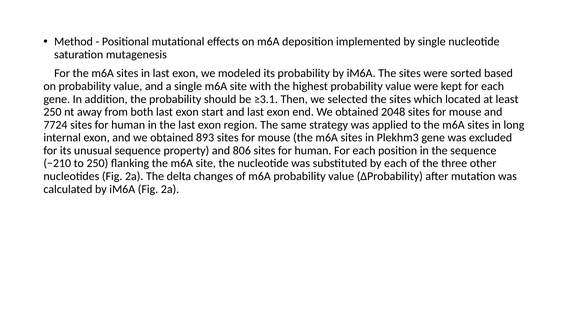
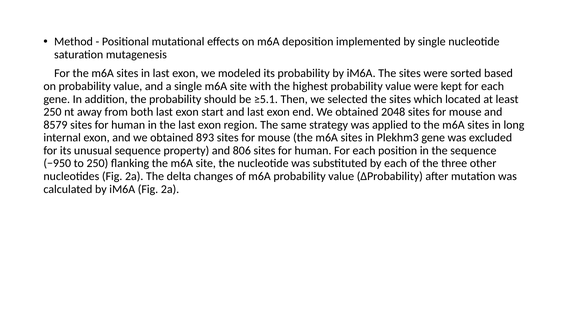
≥3.1: ≥3.1 -> ≥5.1
7724: 7724 -> 8579
−210: −210 -> −950
